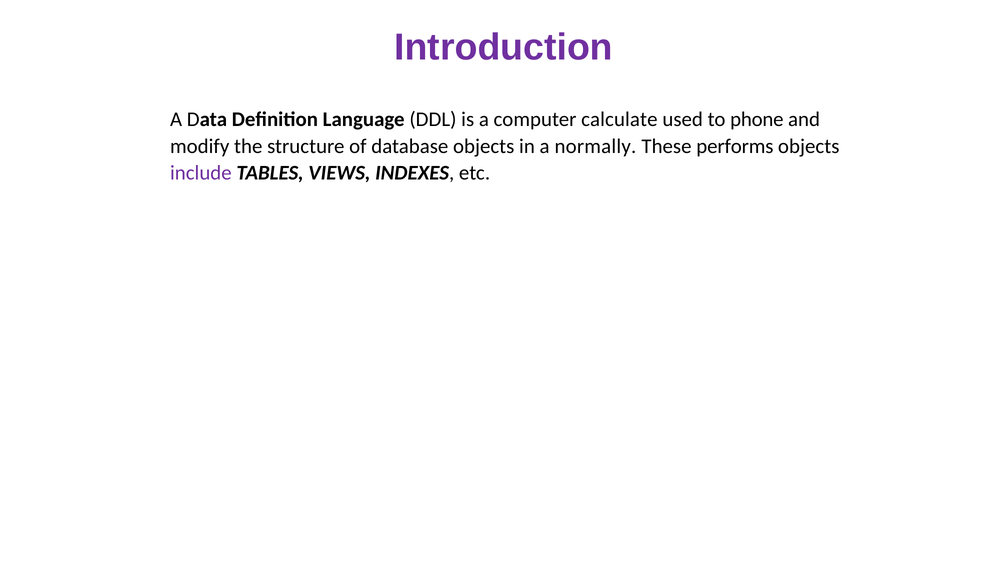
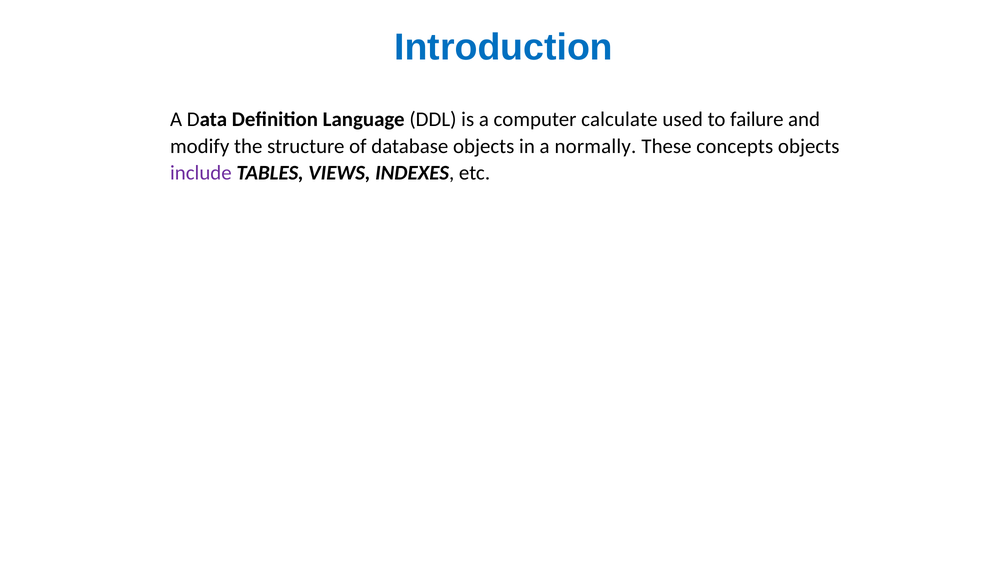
Introduction colour: purple -> blue
phone: phone -> failure
performs: performs -> concepts
